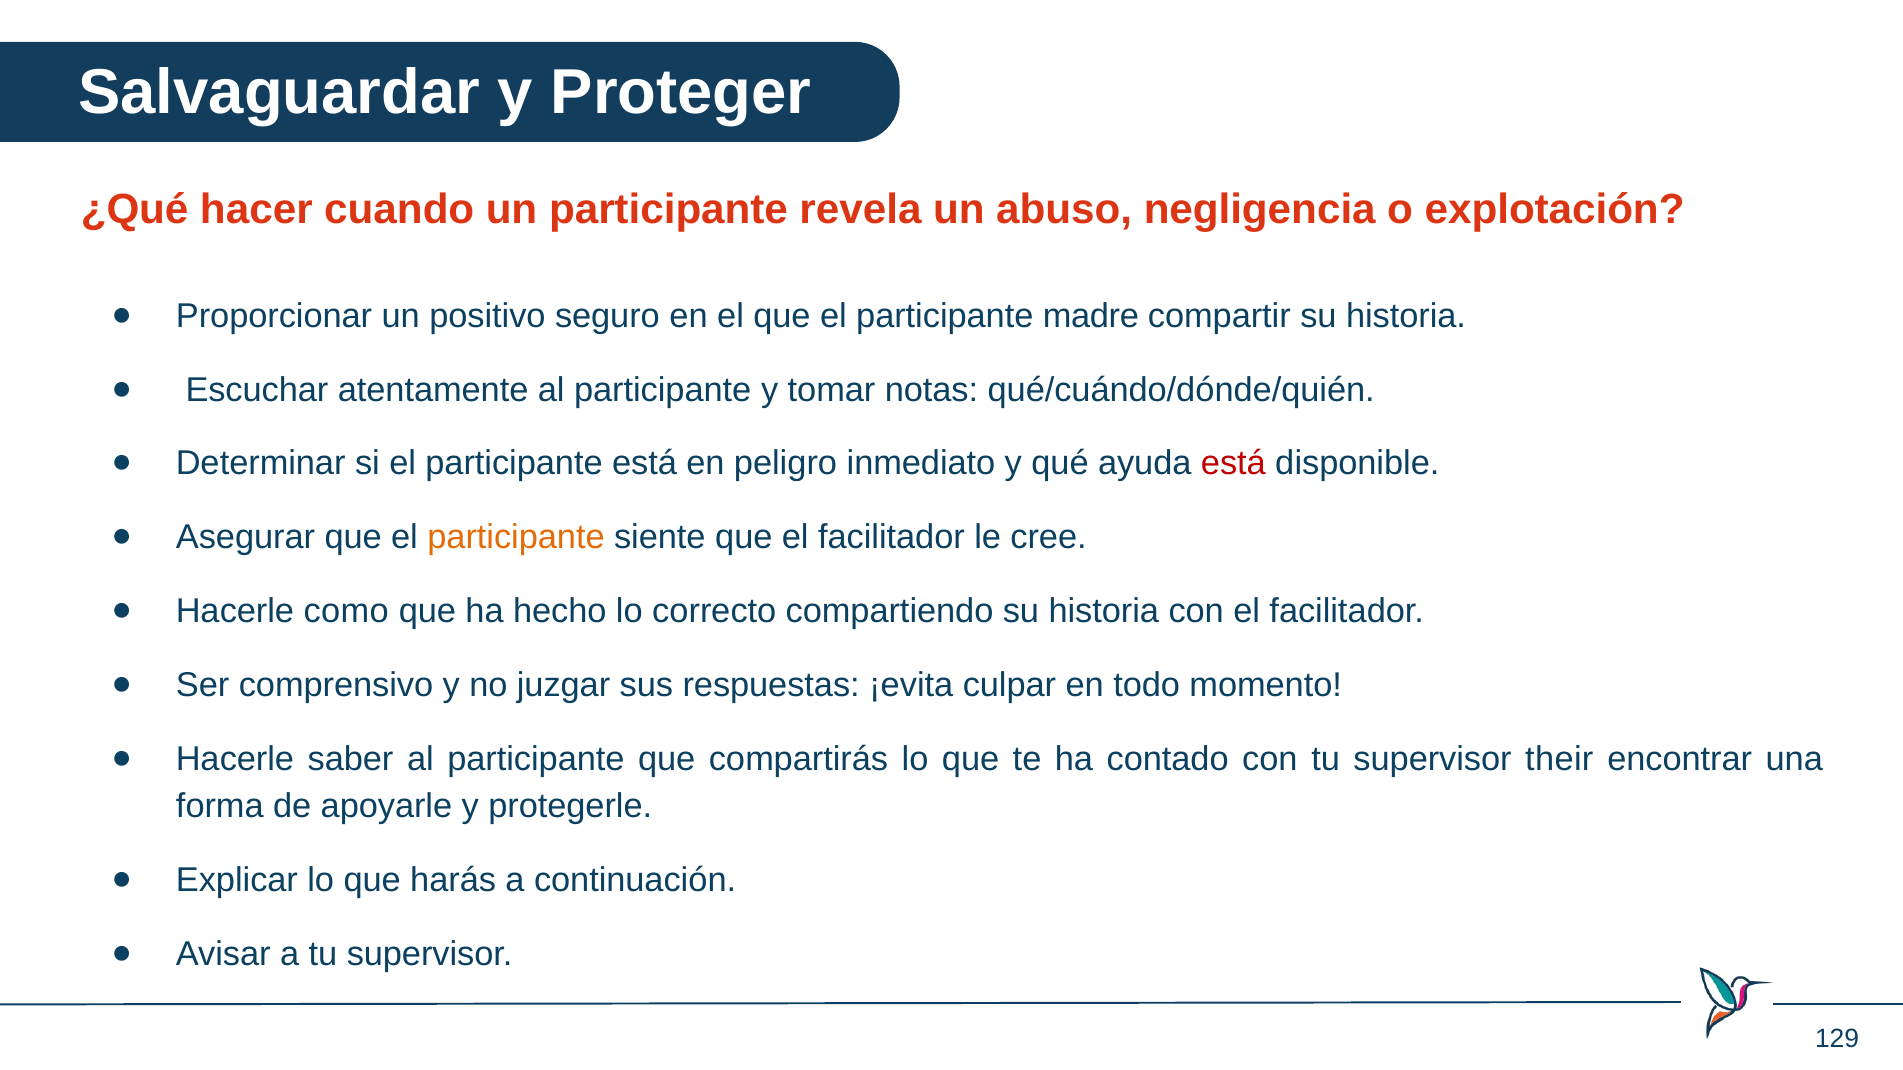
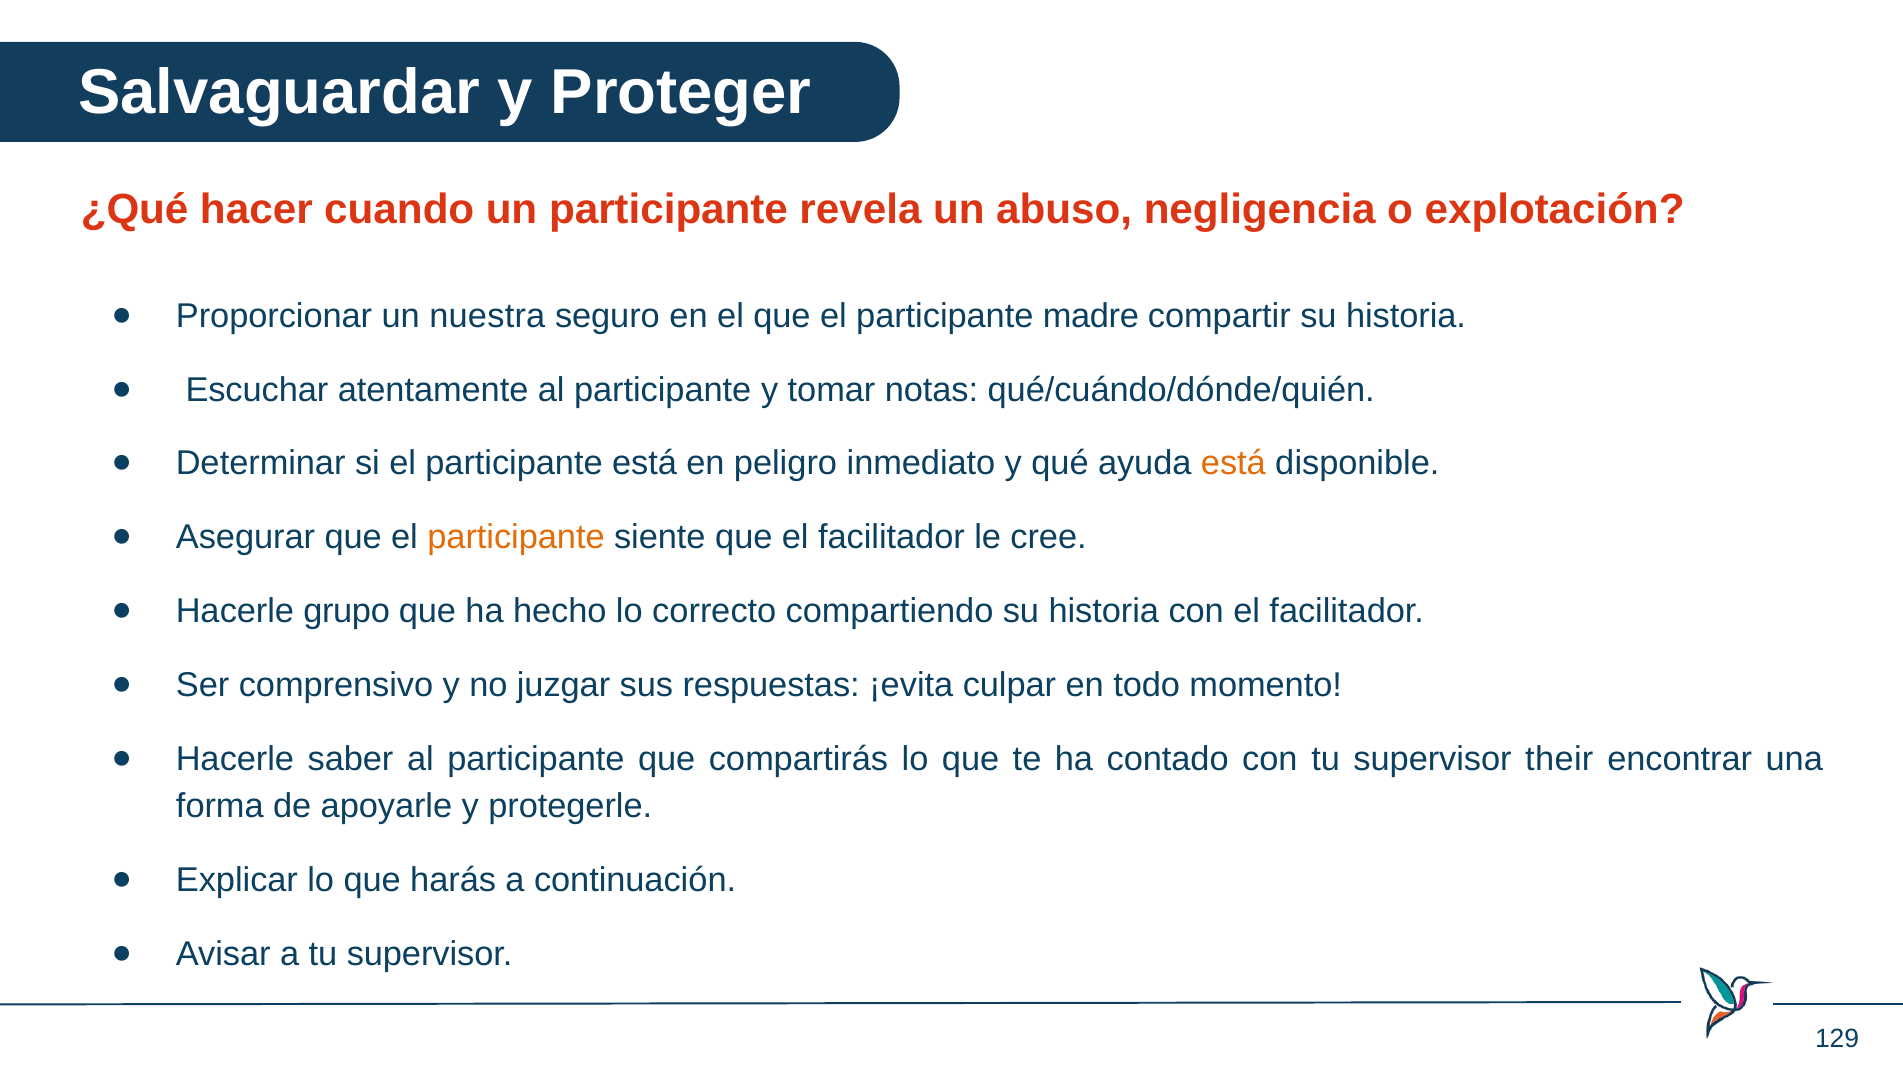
positivo: positivo -> nuestra
está at (1233, 464) colour: red -> orange
como: como -> grupo
